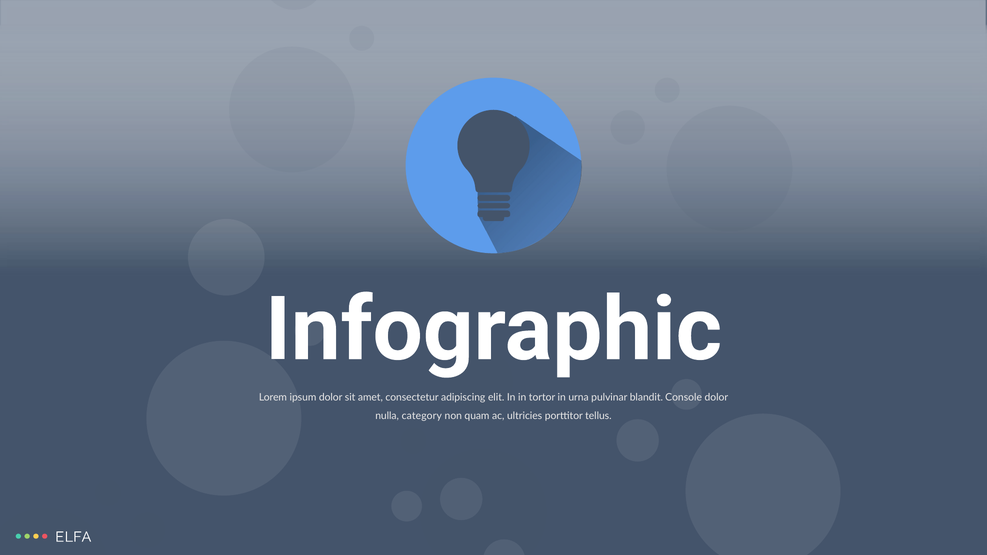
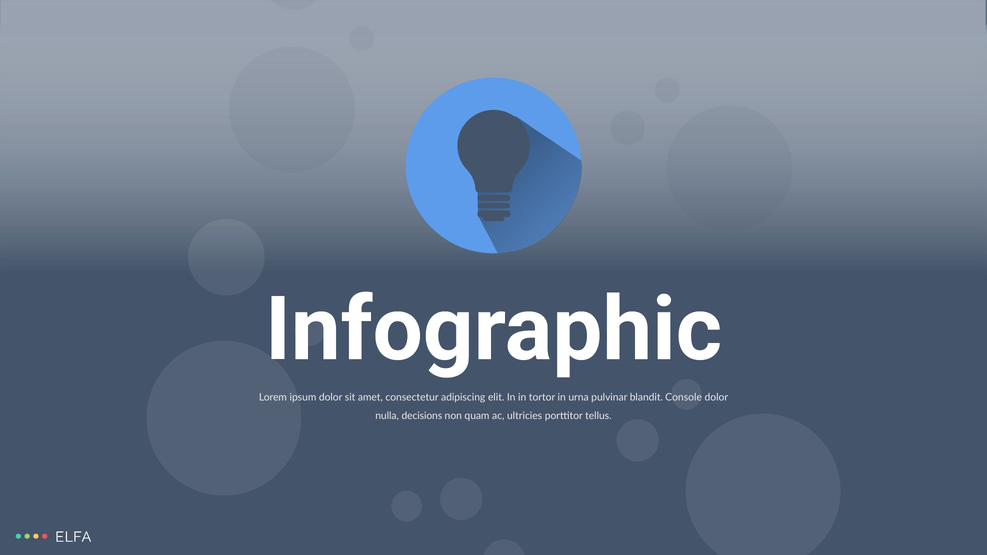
category: category -> decisions
